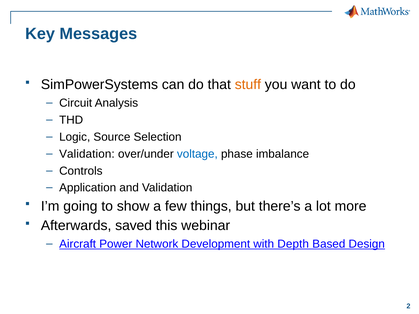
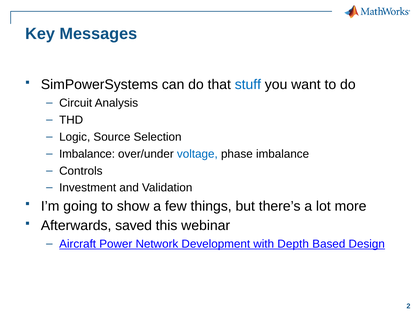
stuff colour: orange -> blue
Validation at (87, 154): Validation -> Imbalance
Application: Application -> Investment
